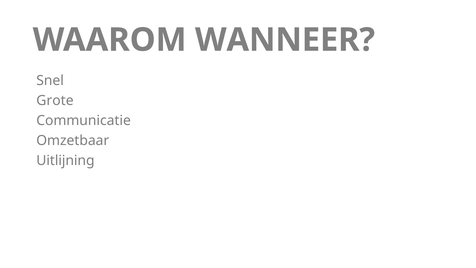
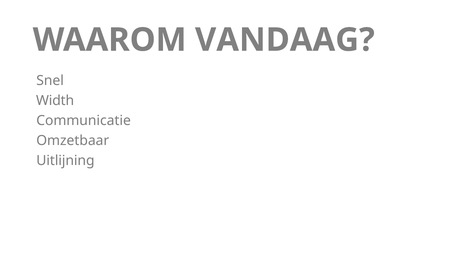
WANNEER: WANNEER -> VANDAAG
Grote: Grote -> Width
